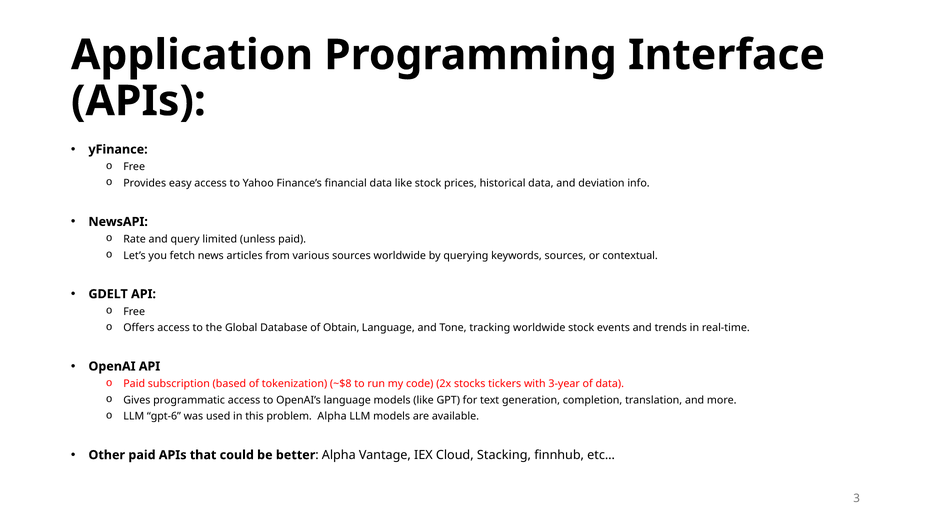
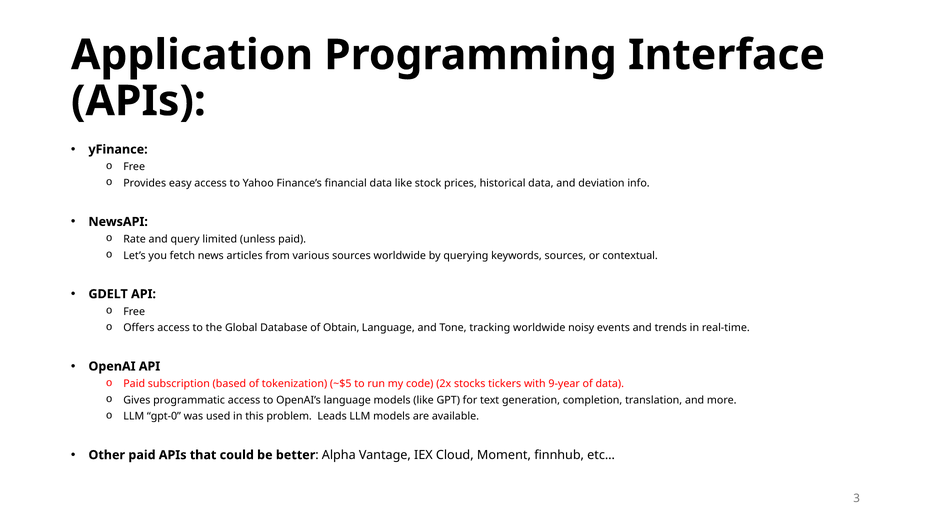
worldwide stock: stock -> noisy
~$8: ~$8 -> ~$5
3-year: 3-year -> 9-year
gpt-6: gpt-6 -> gpt-0
problem Alpha: Alpha -> Leads
Stacking: Stacking -> Moment
